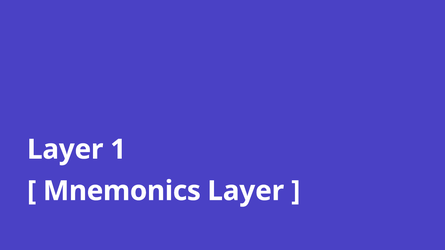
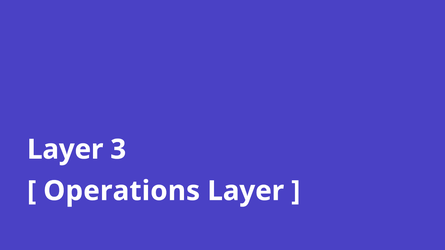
1: 1 -> 3
Mnemonics: Mnemonics -> Operations
